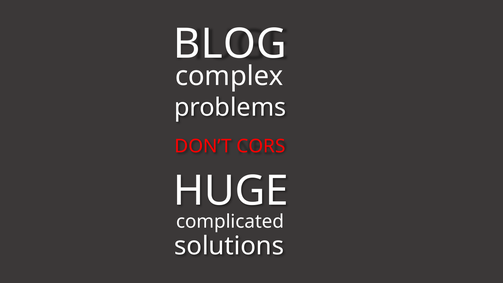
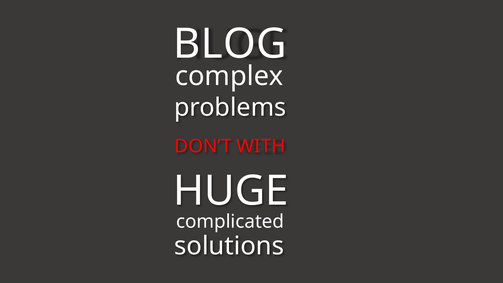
CORS: CORS -> WITH
